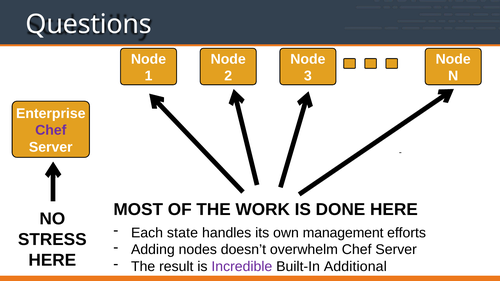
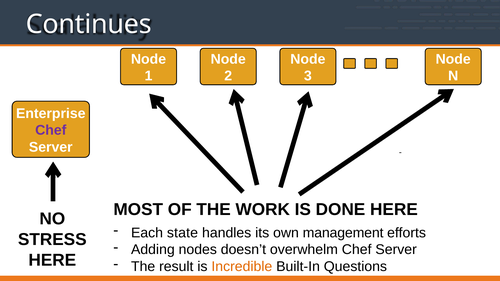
Questions: Questions -> Continues
Incredible colour: purple -> orange
Additional: Additional -> Questions
